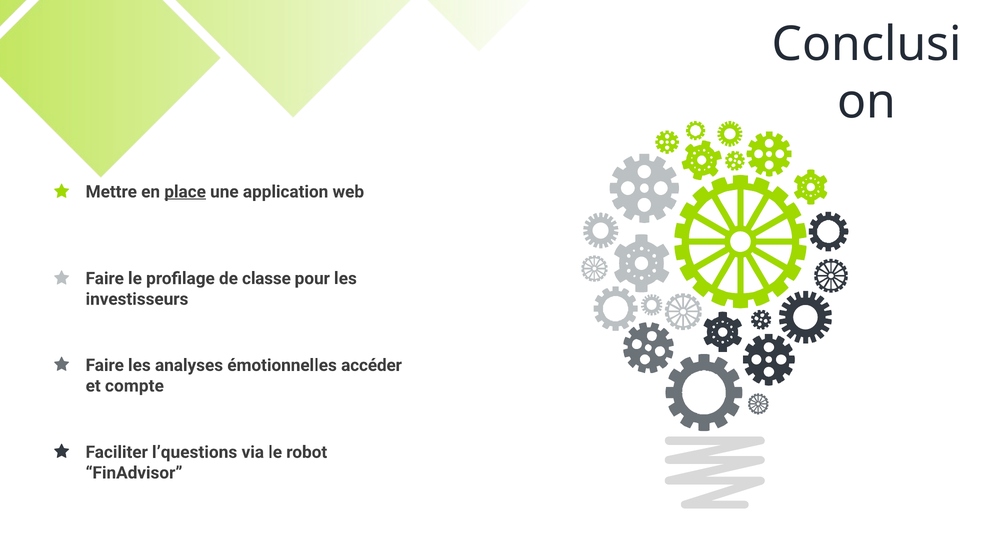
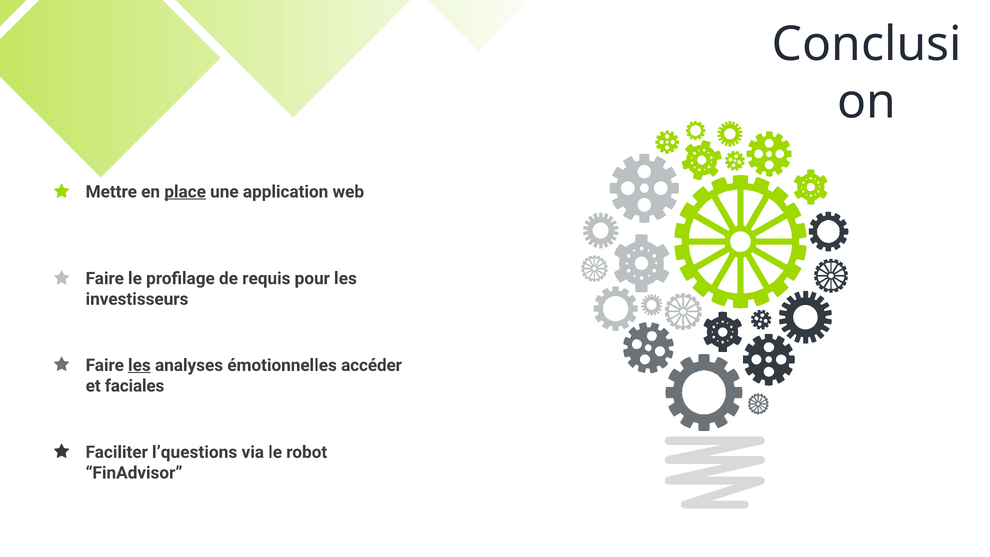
classe: classe -> requis
les at (139, 365) underline: none -> present
compte: compte -> faciales
